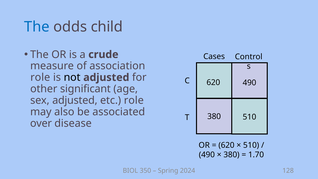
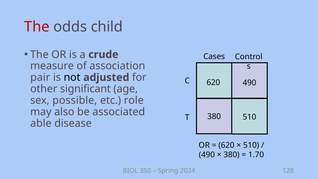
The at (37, 27) colour: blue -> red
role at (40, 77): role -> pair
sex adjusted: adjusted -> possible
over: over -> able
